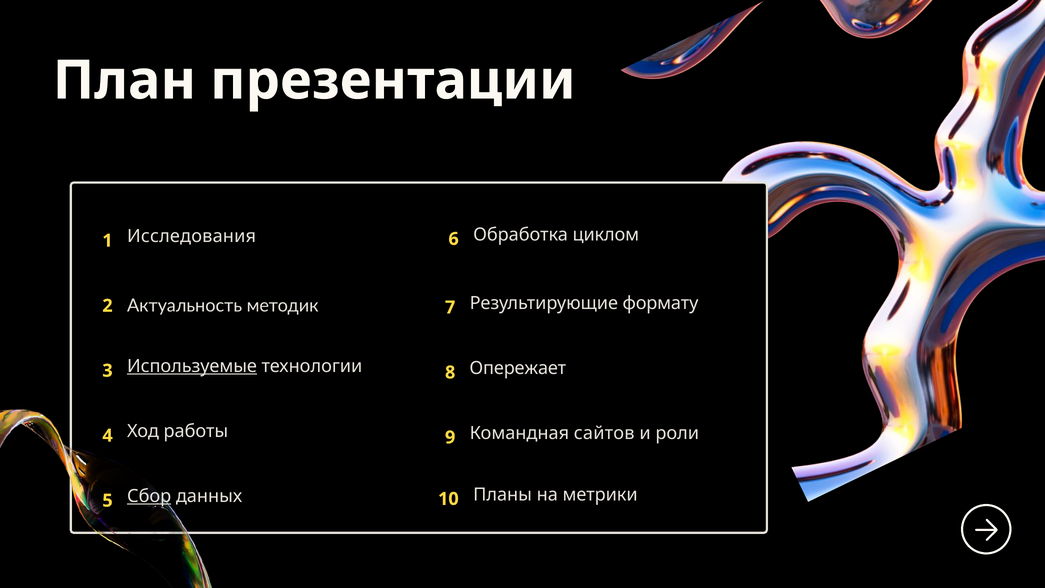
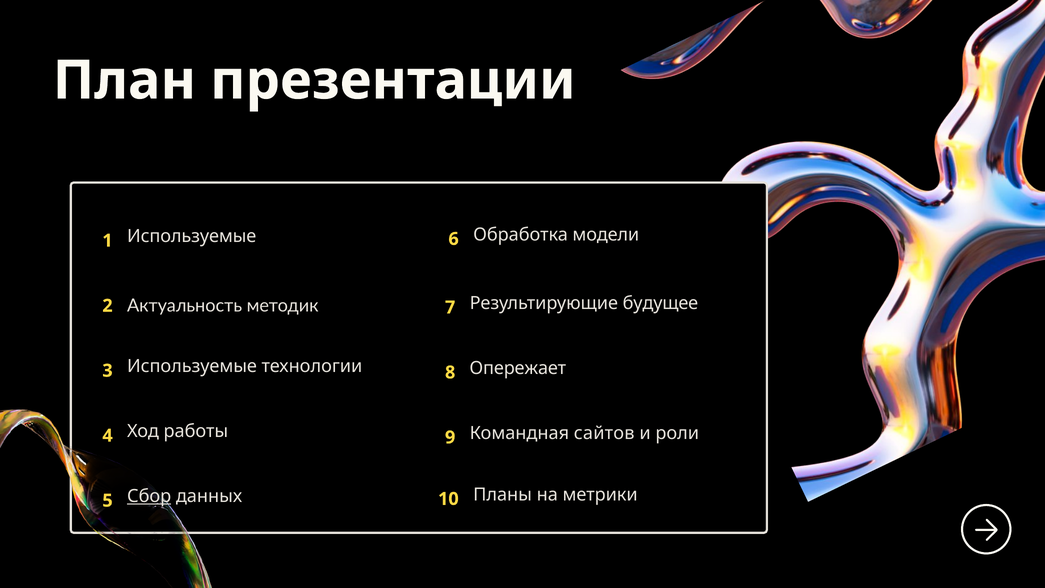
циклом: циклом -> модели
Исследования at (192, 236): Исследования -> Используемые
формату: формату -> будущее
Используемые at (192, 366) underline: present -> none
